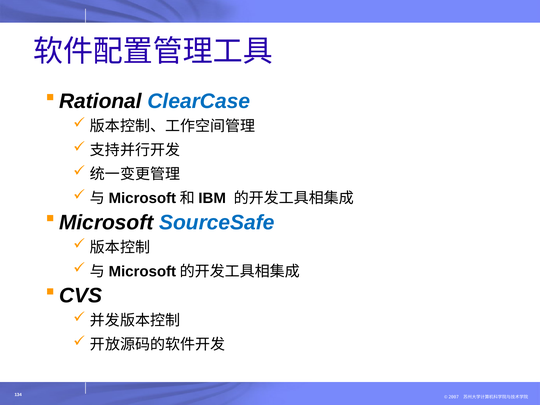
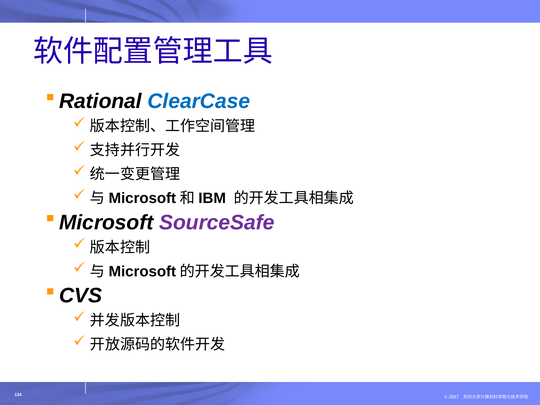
SourceSafe colour: blue -> purple
